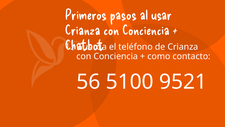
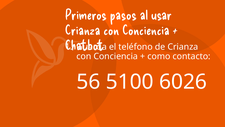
9521: 9521 -> 6026
